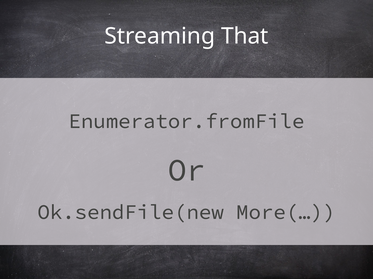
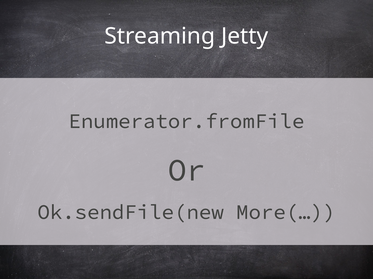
That: That -> Jetty
